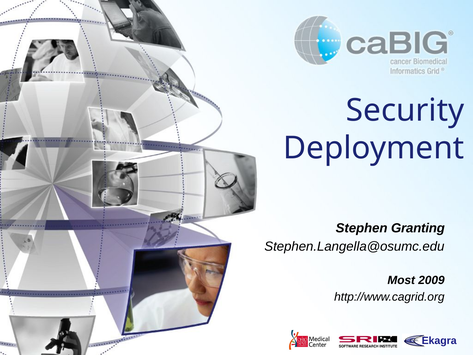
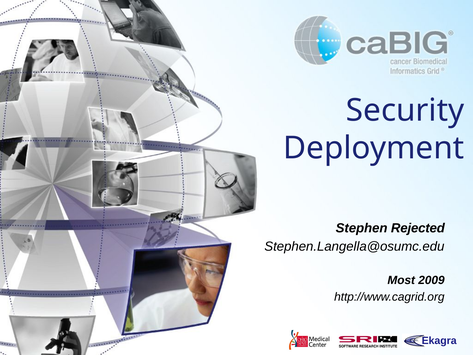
Granting: Granting -> Rejected
